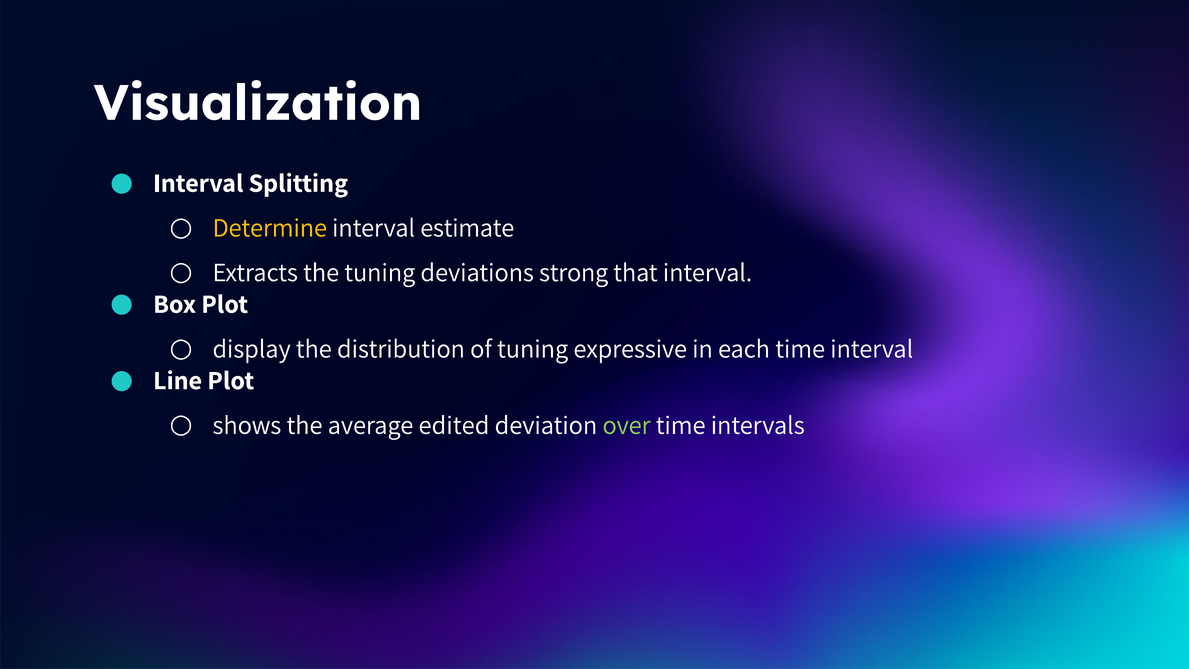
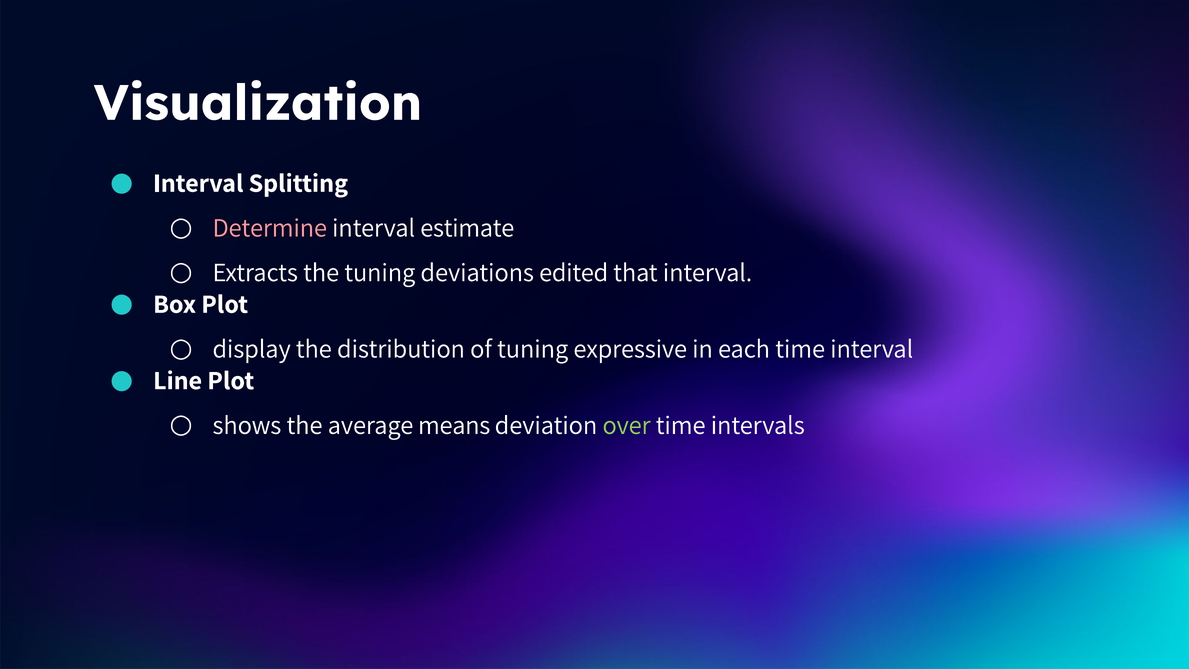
Determine colour: yellow -> pink
strong: strong -> edited
edited: edited -> means
